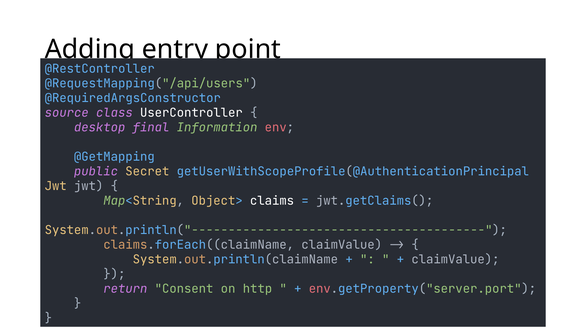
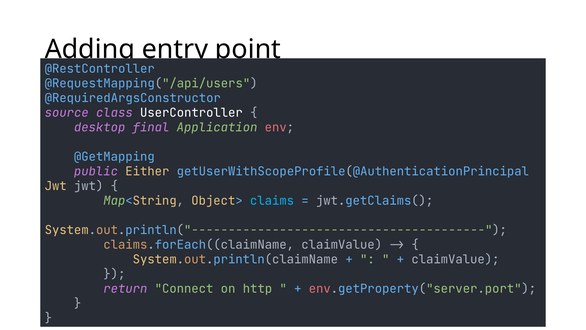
Information: Information -> Application
Secret: Secret -> Either
claims colour: white -> light blue
Consent: Consent -> Connect
